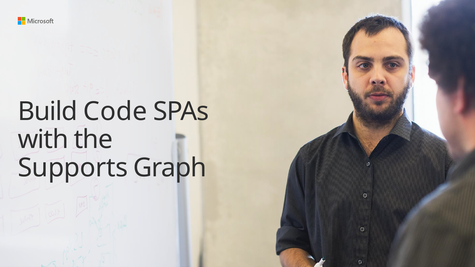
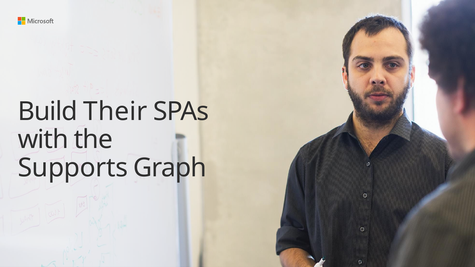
Code: Code -> Their
